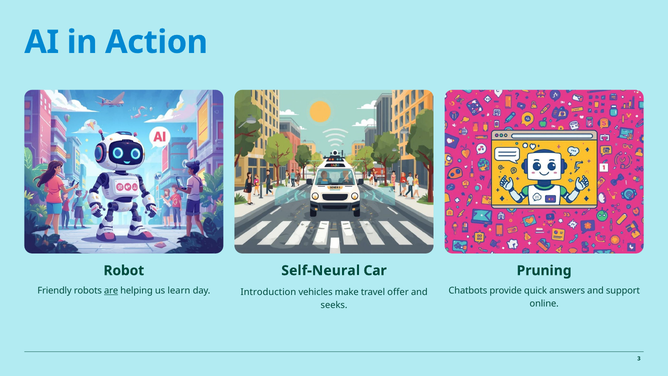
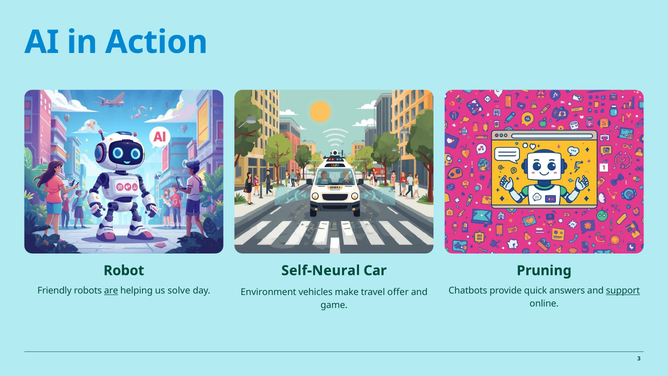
learn: learn -> solve
support underline: none -> present
Introduction: Introduction -> Environment
seeks: seeks -> game
